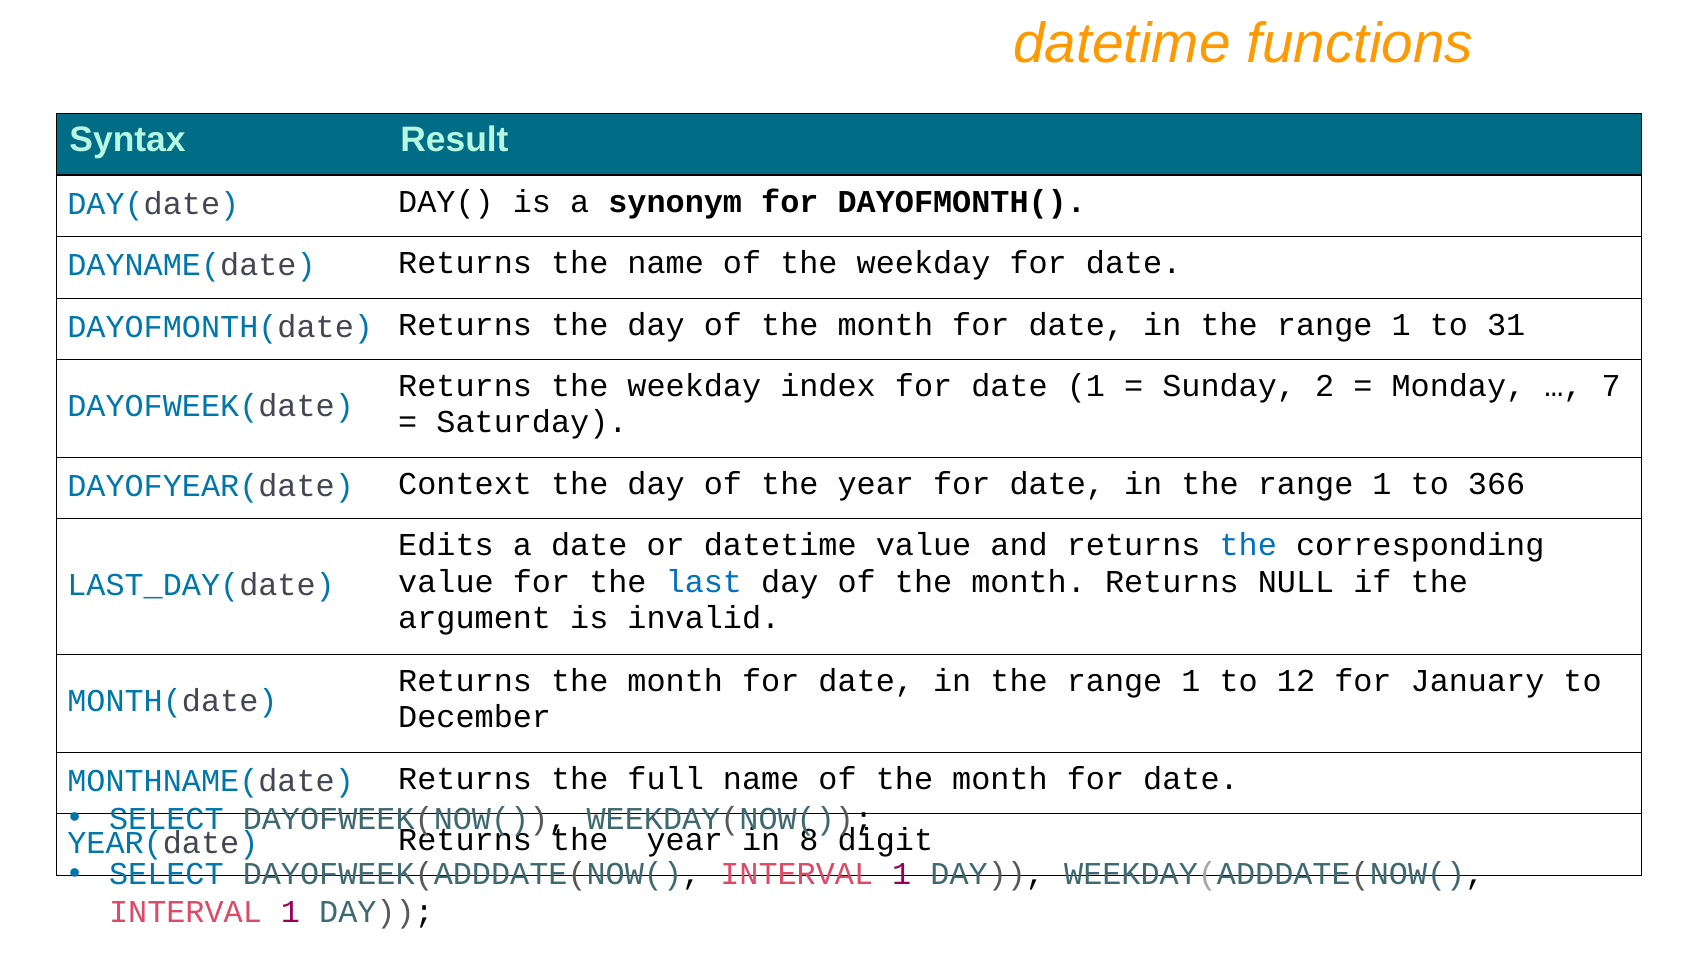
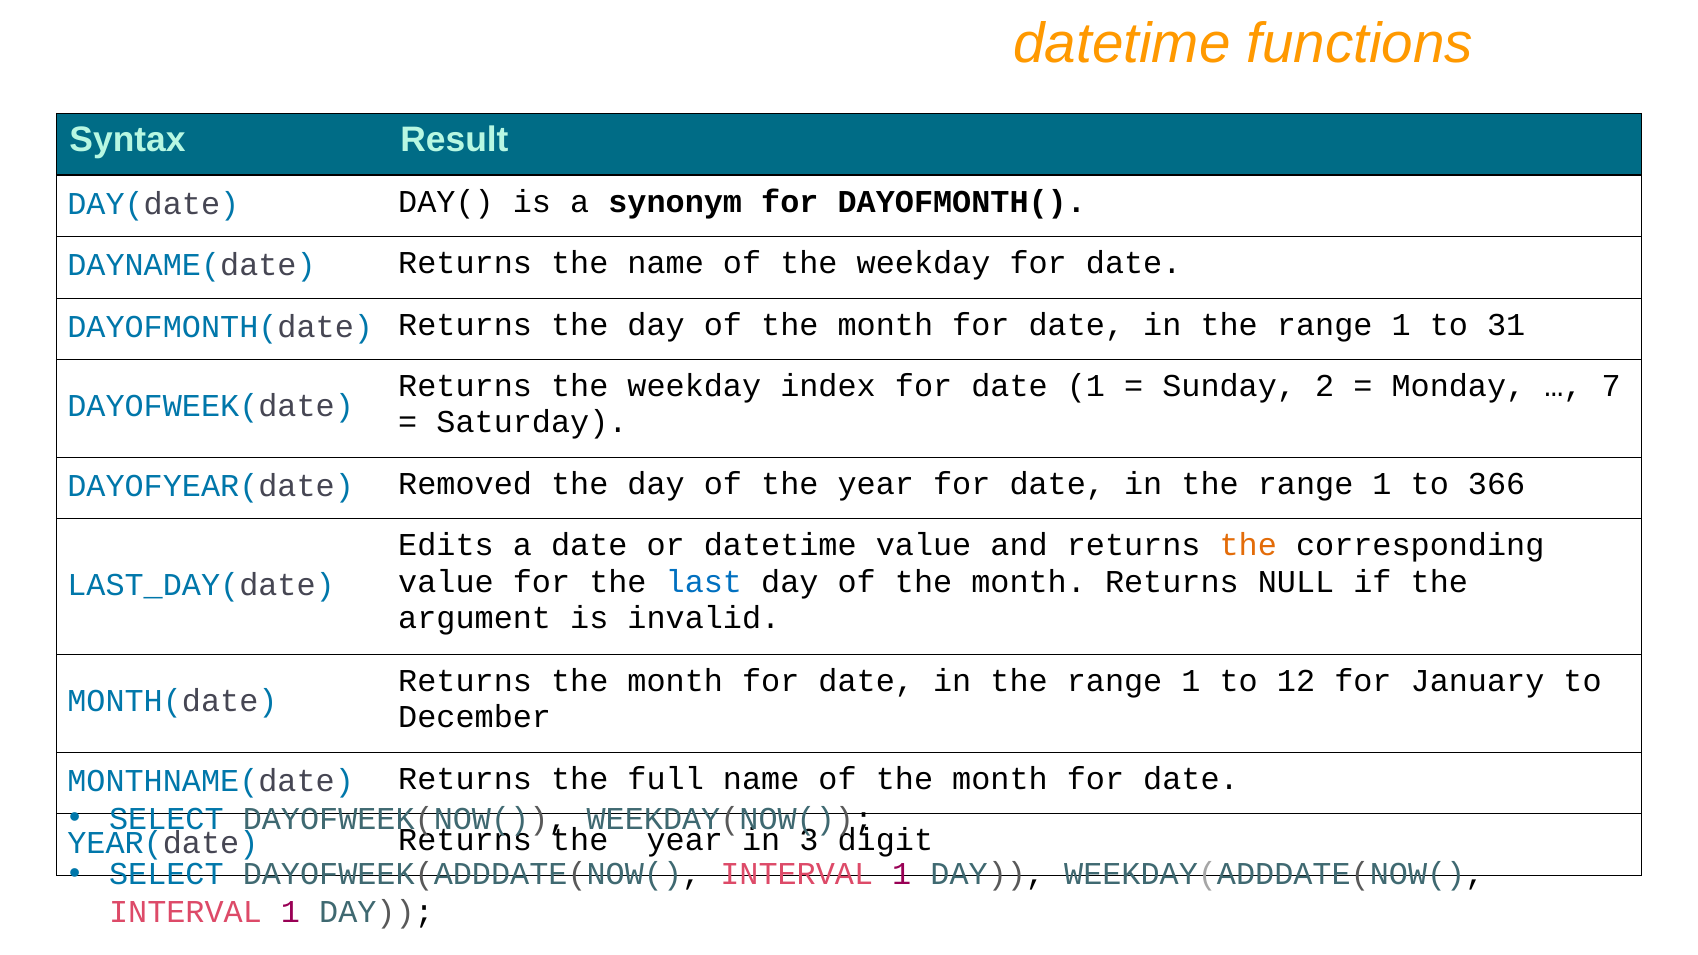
Context: Context -> Removed
the at (1248, 546) colour: blue -> orange
8: 8 -> 3
